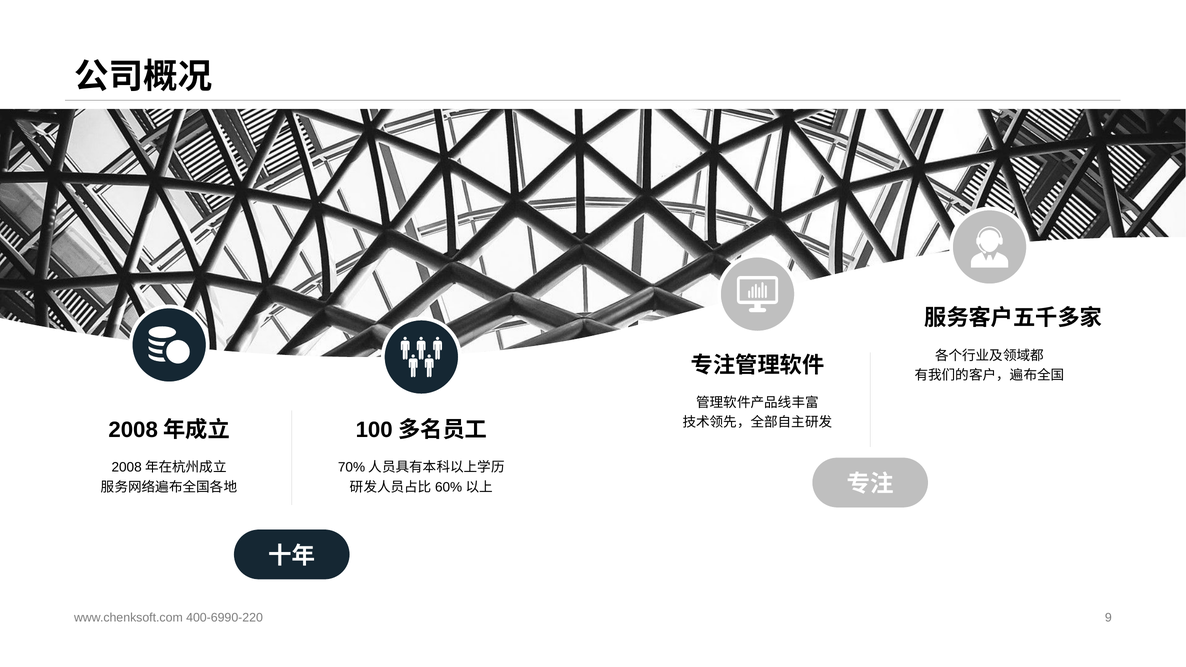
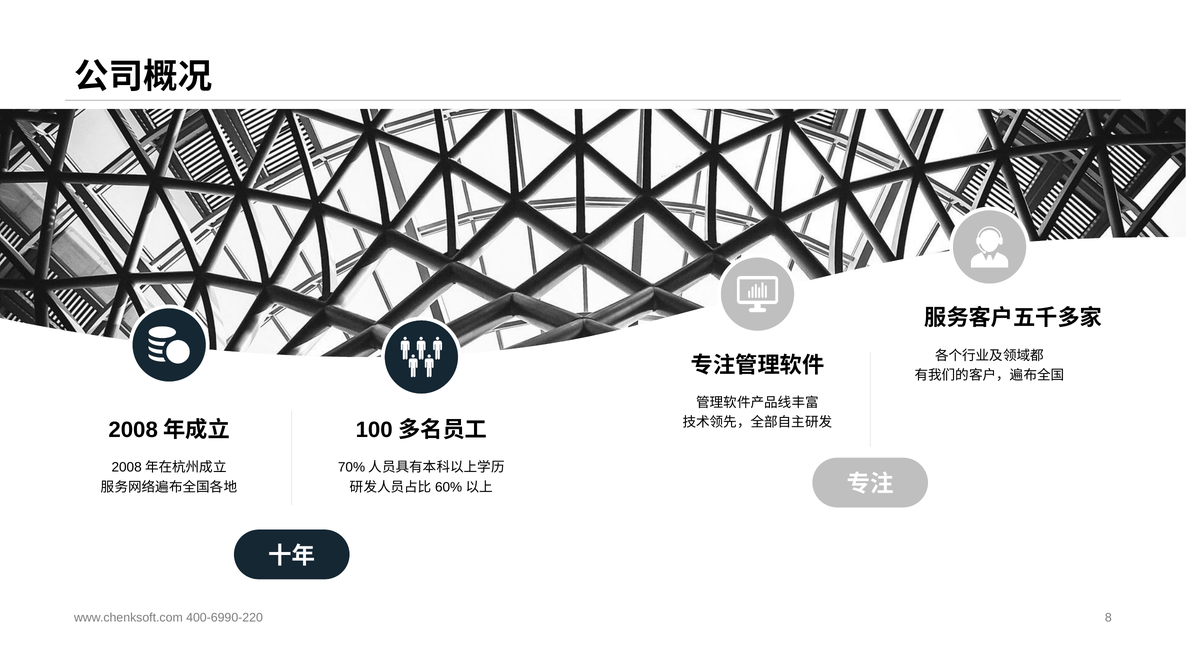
9: 9 -> 8
